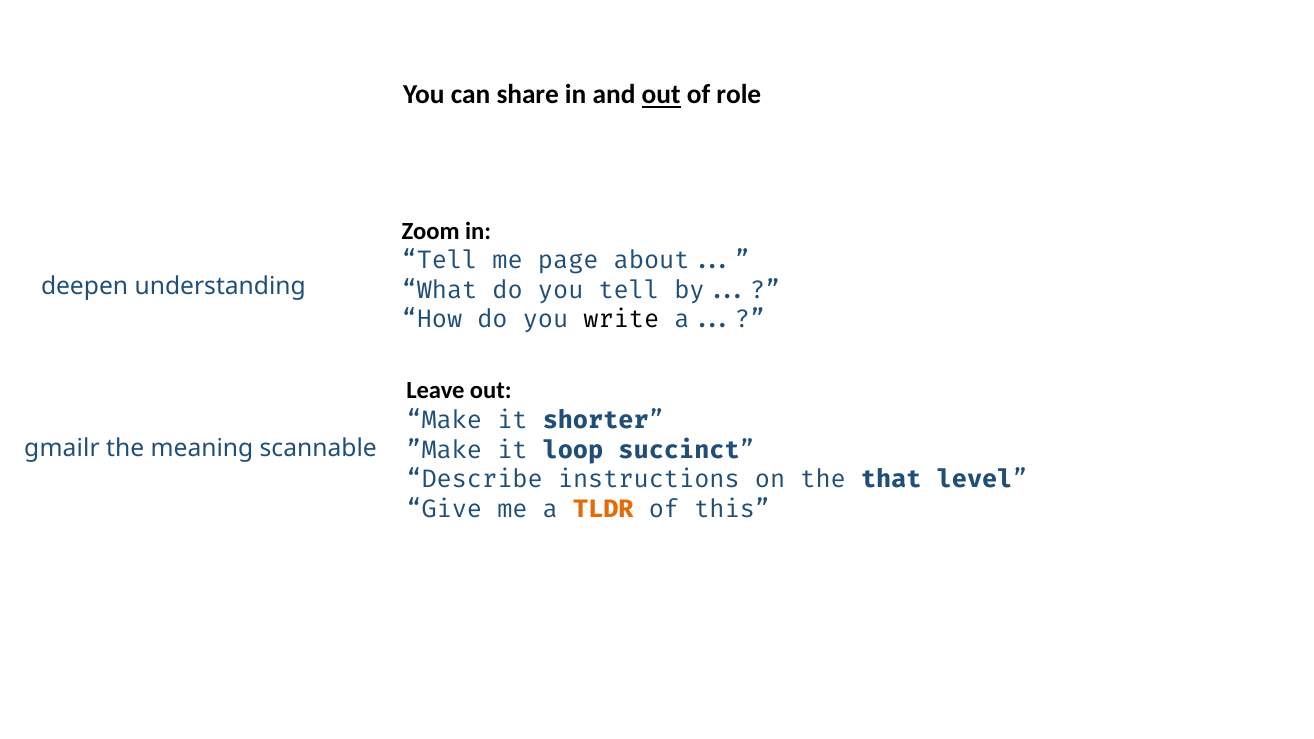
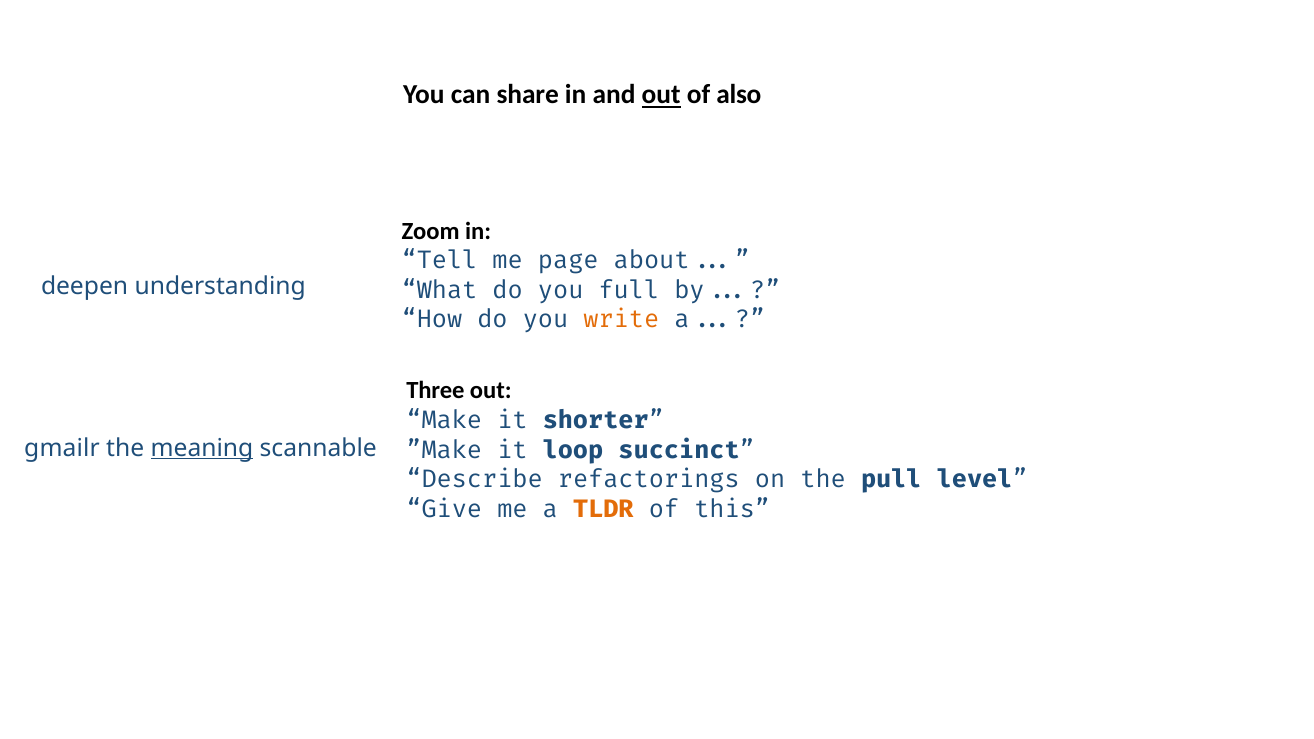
role: role -> also
you tell: tell -> full
write colour: black -> orange
Leave: Leave -> Three
meaning underline: none -> present
instructions: instructions -> refactorings
that: that -> pull
